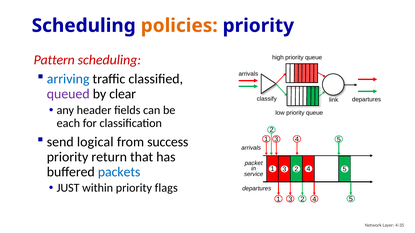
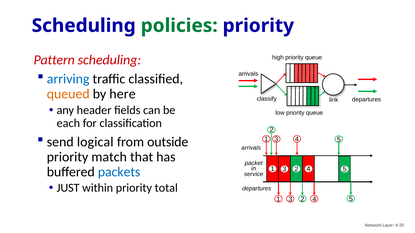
policies colour: orange -> green
queued colour: purple -> orange
clear: clear -> here
success: success -> outside
return: return -> match
flags: flags -> total
